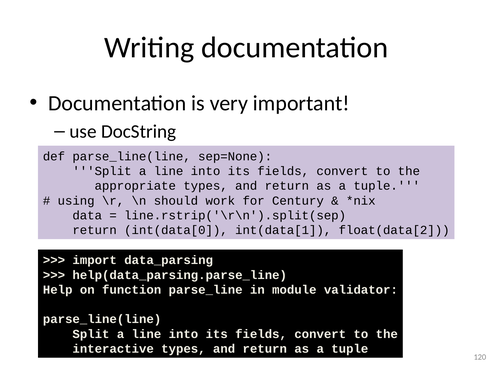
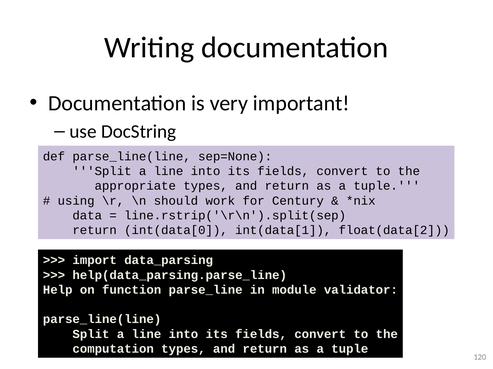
interactive: interactive -> computation
